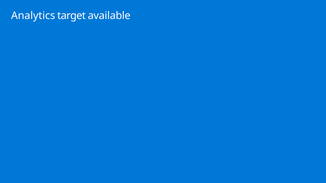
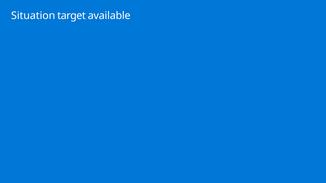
Analytics: Analytics -> Situation
